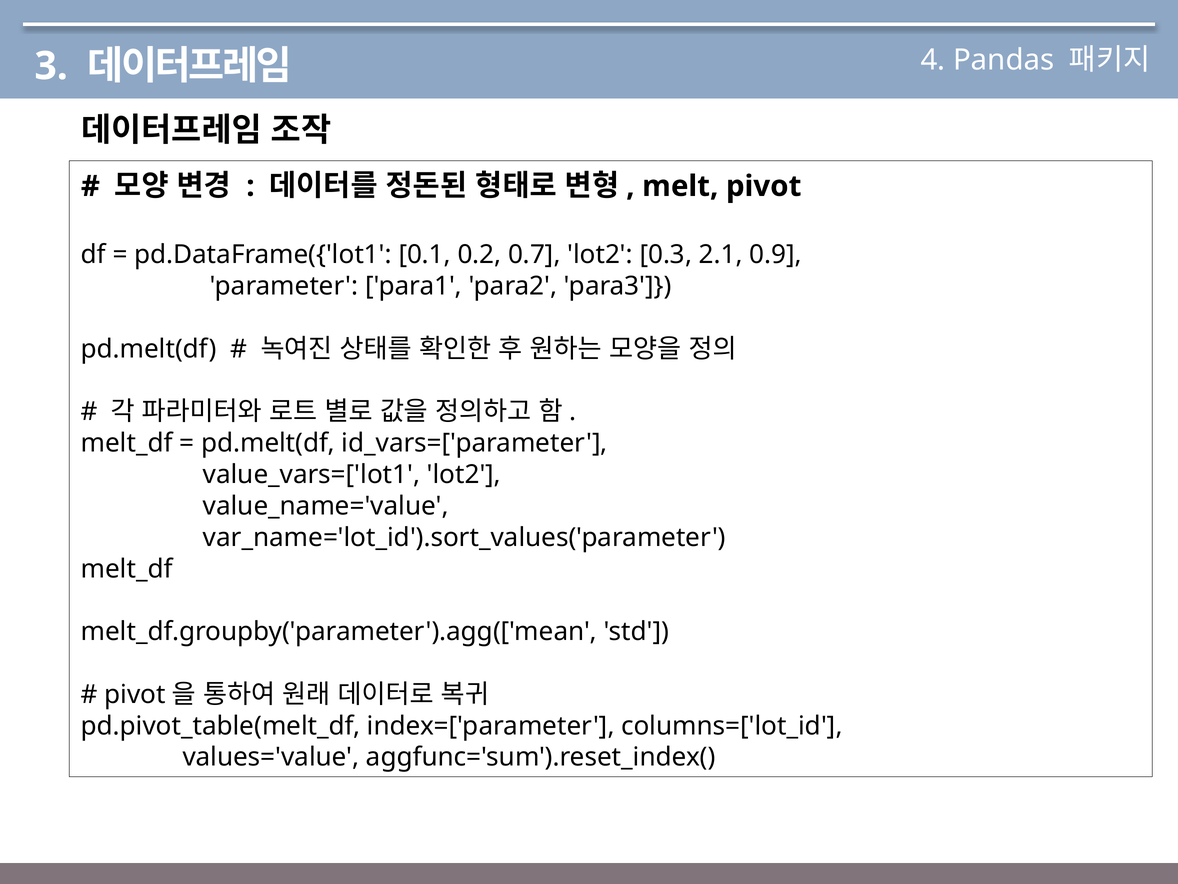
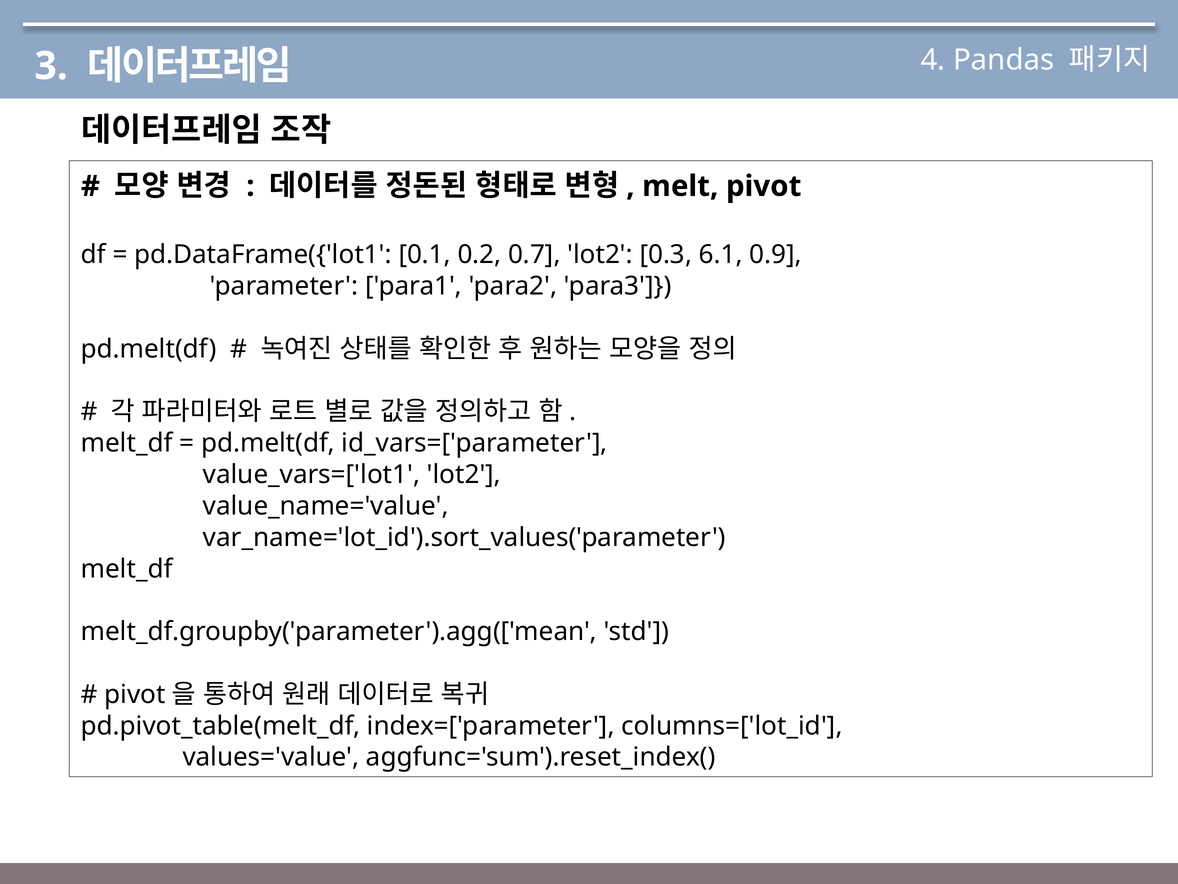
2.1: 2.1 -> 6.1
